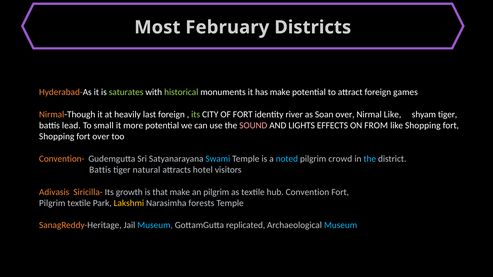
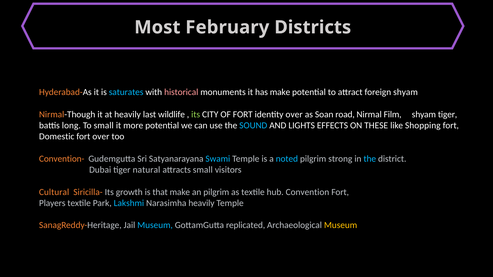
saturates colour: light green -> light blue
historical colour: light green -> pink
foreign games: games -> shyam
last foreign: foreign -> wildlife
identity river: river -> over
Soan over: over -> road
Nirmal Like: Like -> Film
lead: lead -> long
SOUND colour: pink -> light blue
FROM: FROM -> THESE
Shopping at (57, 137): Shopping -> Domestic
crowd: crowd -> strong
Battis at (100, 170): Battis -> Dubai
attracts hotel: hotel -> small
Adivasis: Adivasis -> Cultural
Pilgrim at (52, 203): Pilgrim -> Players
Lakshmi colour: yellow -> light blue
Narasimha forests: forests -> heavily
Museum at (341, 225) colour: light blue -> yellow
